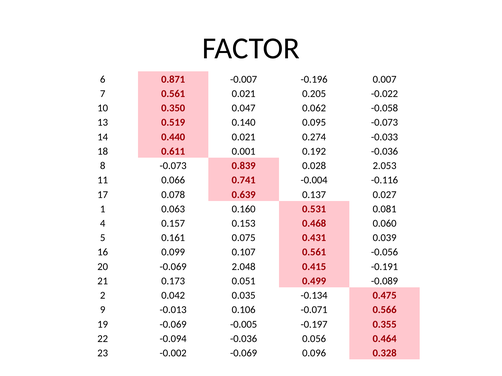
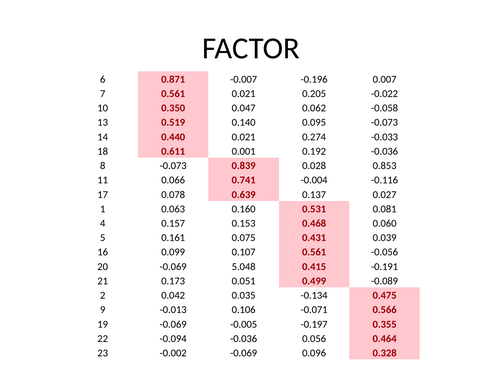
2.053: 2.053 -> 0.853
2.048: 2.048 -> 5.048
